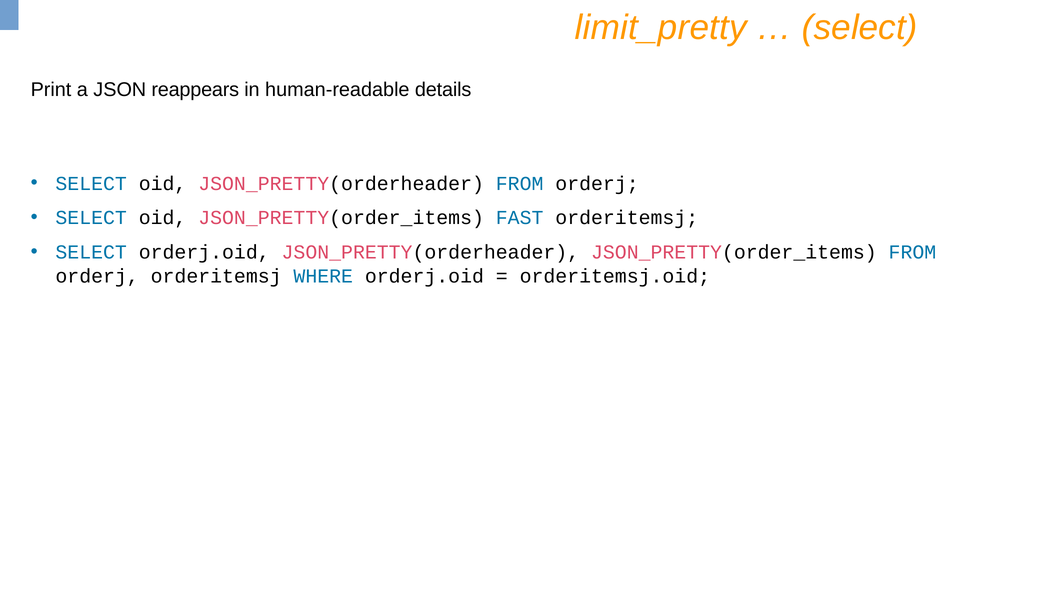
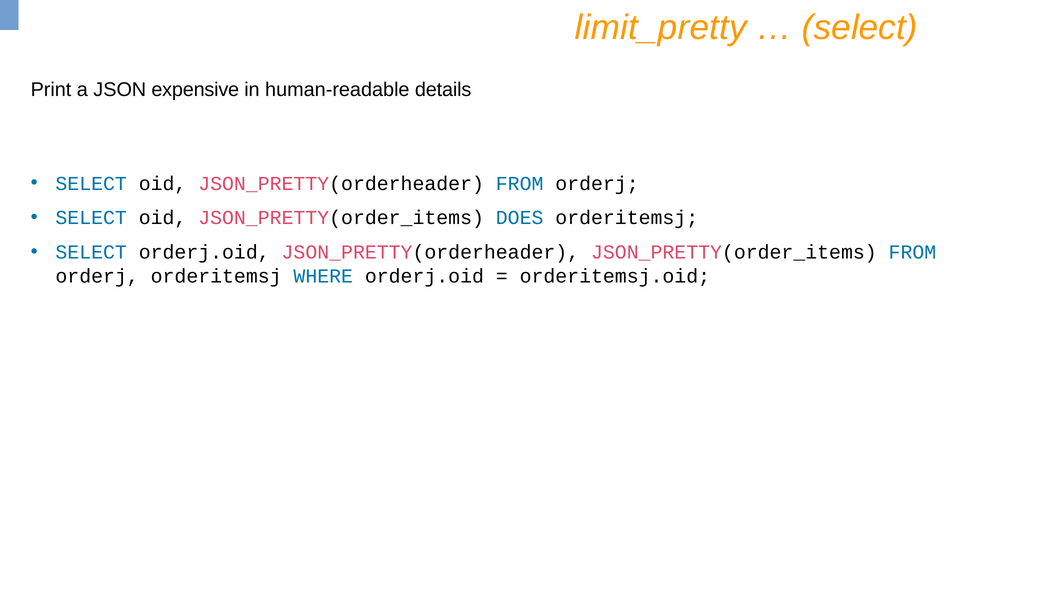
reappears: reappears -> expensive
FAST: FAST -> DOES
